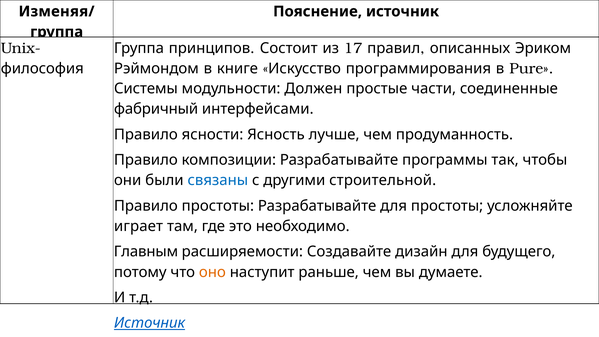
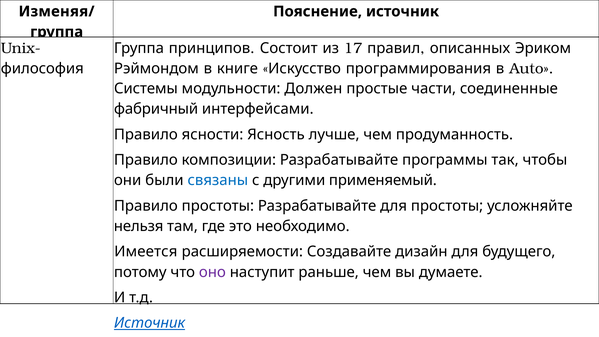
Pure: Pure -> Auto
строительной: строительной -> применяемый
играет: играет -> нельзя
Главным: Главным -> Имеется
оно colour: orange -> purple
